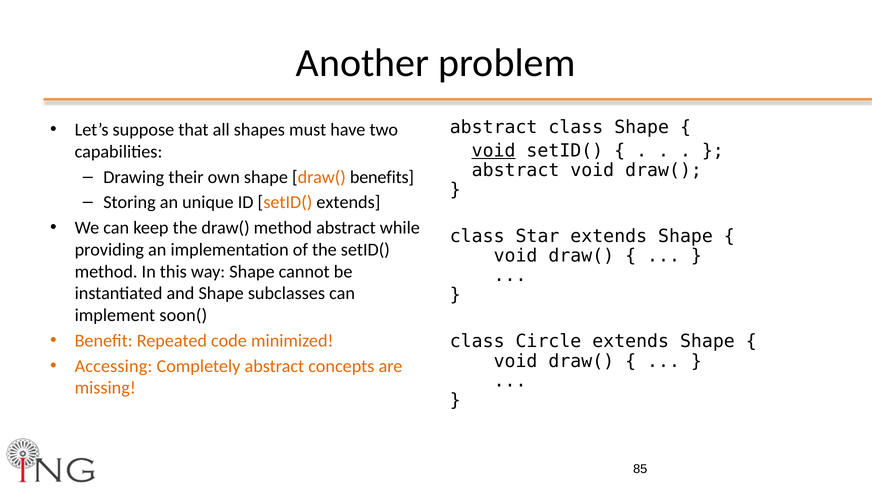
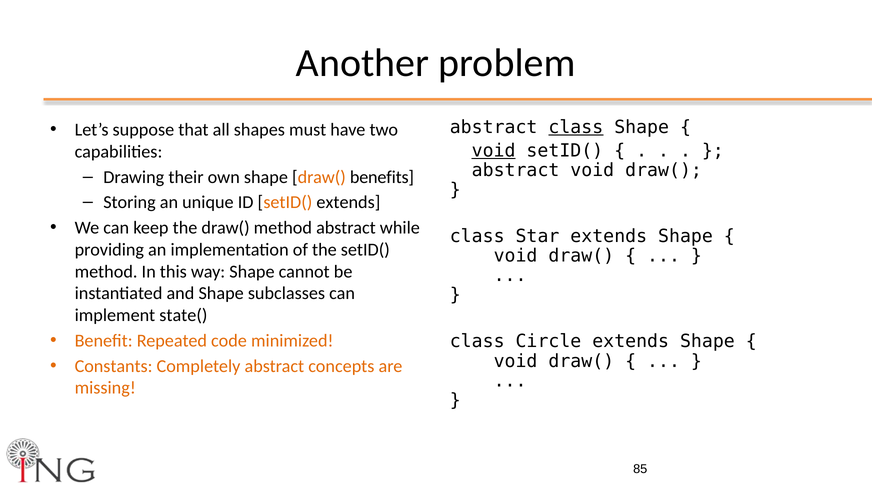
class at (576, 127) underline: none -> present
soon(: soon( -> state(
Accessing: Accessing -> Constants
